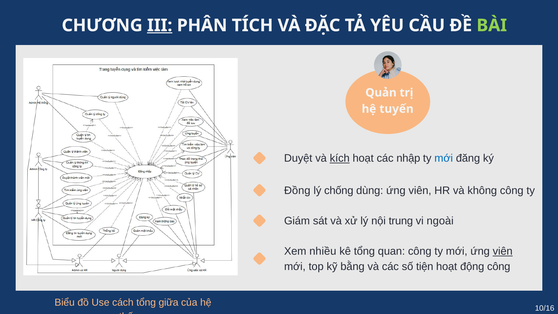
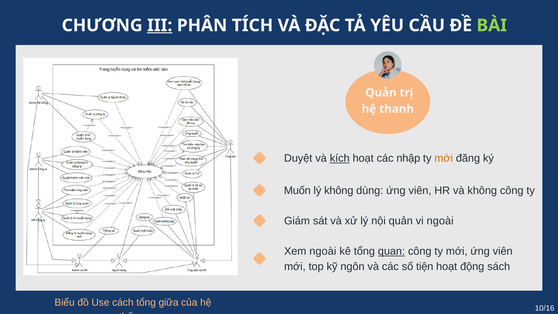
tuyến: tuyến -> thanh
mới at (444, 158) colour: blue -> orange
Đồng: Đồng -> Muốn
lý chống: chống -> không
nội trung: trung -> quản
Xem nhiều: nhiều -> ngoài
quan underline: none -> present
viên at (503, 251) underline: present -> none
bằng: bằng -> ngôn
động công: công -> sách
